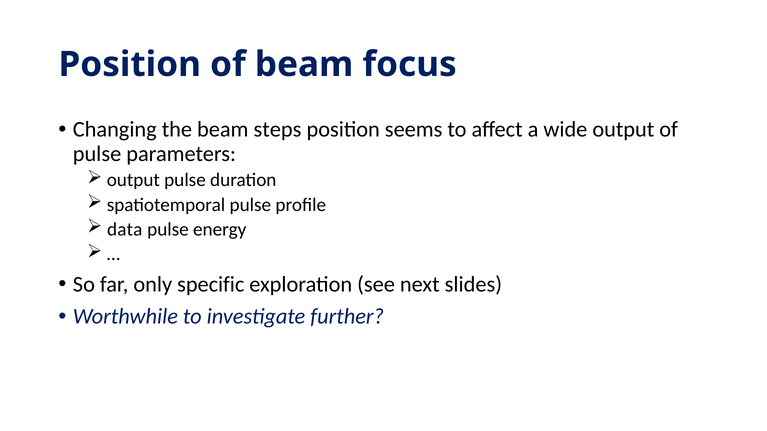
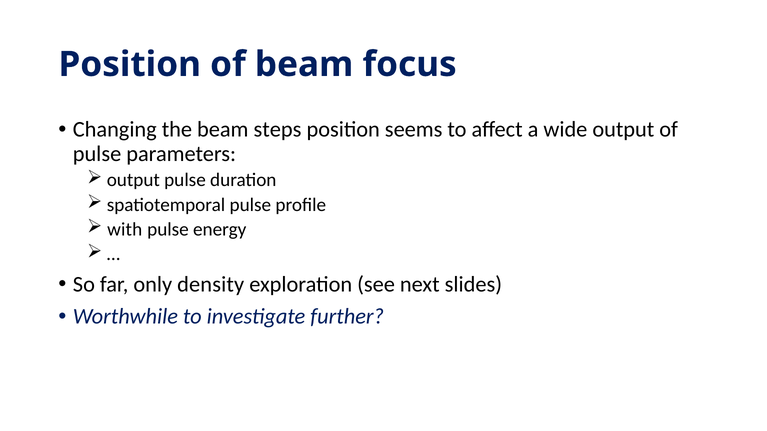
data: data -> with
specific: specific -> density
